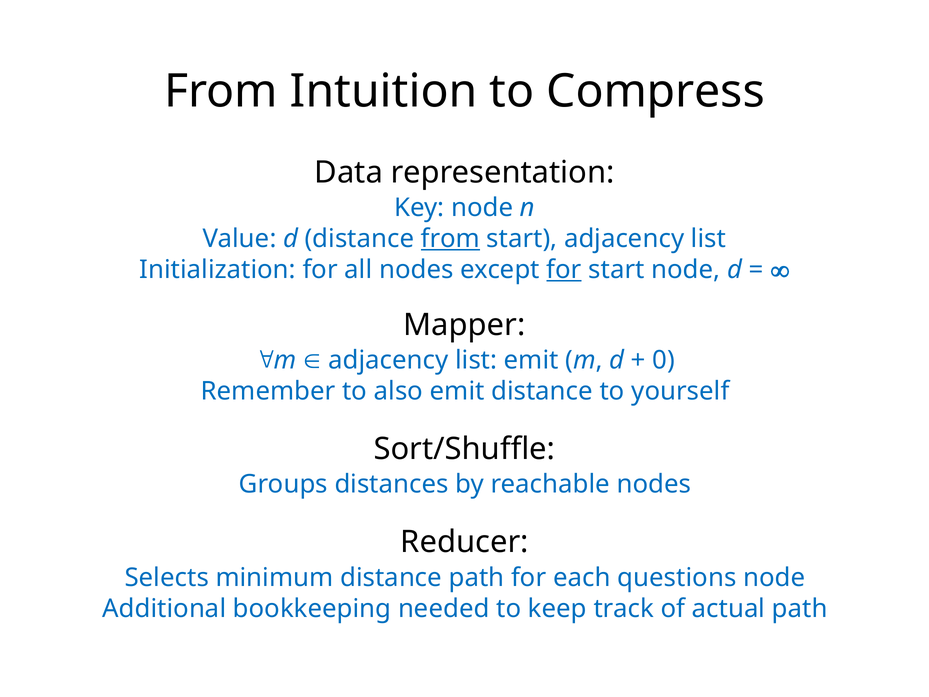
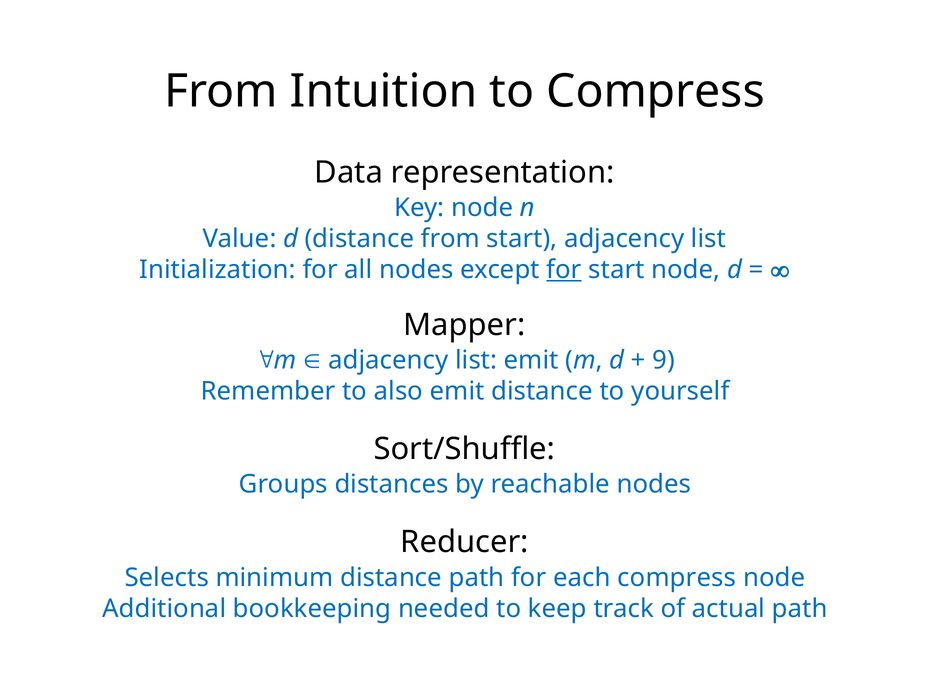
from at (450, 239) underline: present -> none
0: 0 -> 9
each questions: questions -> compress
